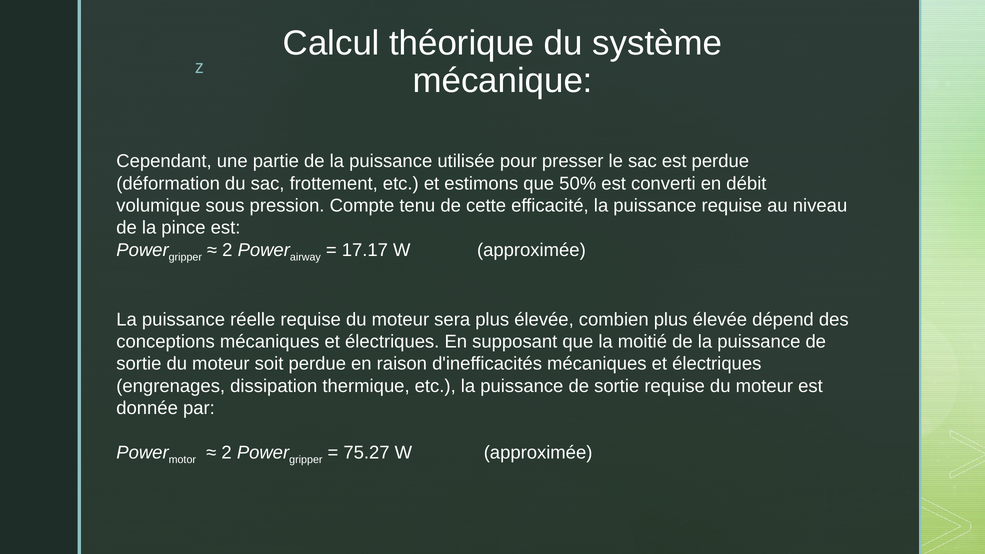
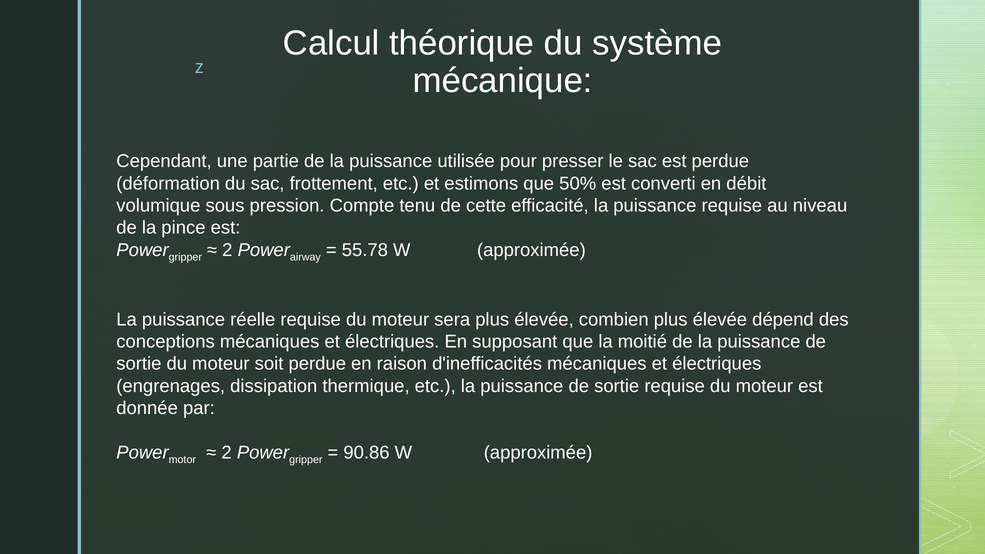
17.17: 17.17 -> 55.78
75.27: 75.27 -> 90.86
